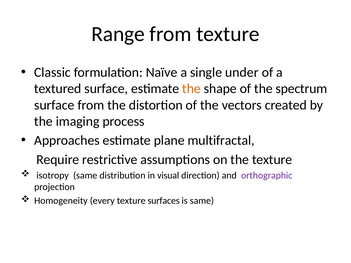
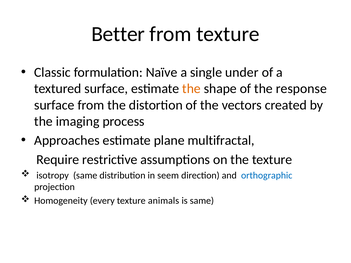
Range: Range -> Better
spectrum: spectrum -> response
visual: visual -> seem
orthographic colour: purple -> blue
surfaces: surfaces -> animals
